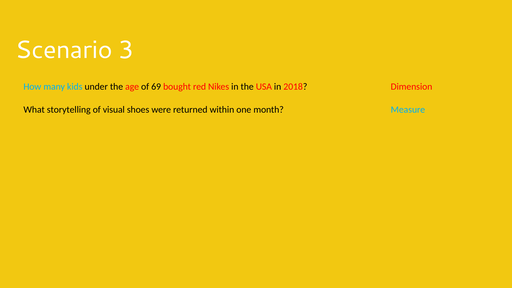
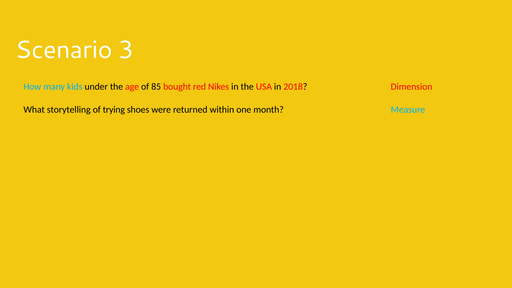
69: 69 -> 85
visual: visual -> trying
